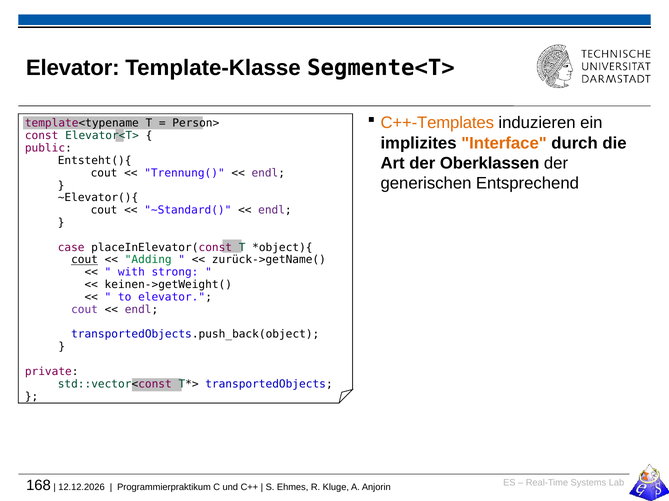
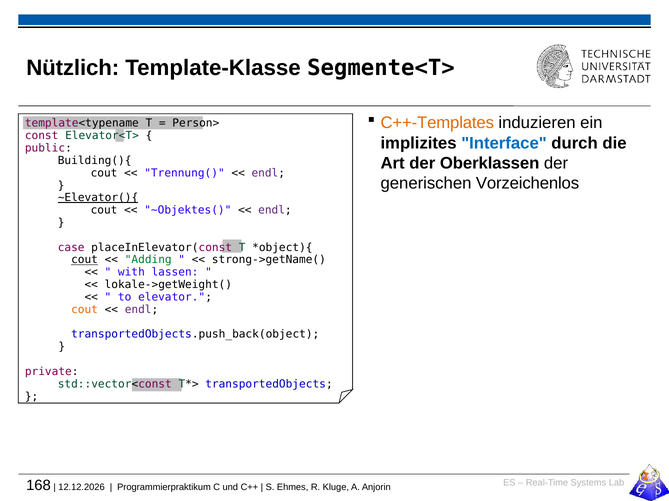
Elevator at (73, 68): Elevator -> Nützlich
Interface colour: orange -> blue
Entsteht(){: Entsteht(){ -> Building(){
Entsprechend: Entsprechend -> Vorzeichenlos
~Elevator(){ underline: none -> present
~Standard(: ~Standard( -> ~Objektes(
zurück->getName(: zurück->getName( -> strong->getName(
strong: strong -> lassen
keinen->getWeight(: keinen->getWeight( -> lokale->getWeight(
cout at (85, 310) colour: purple -> orange
